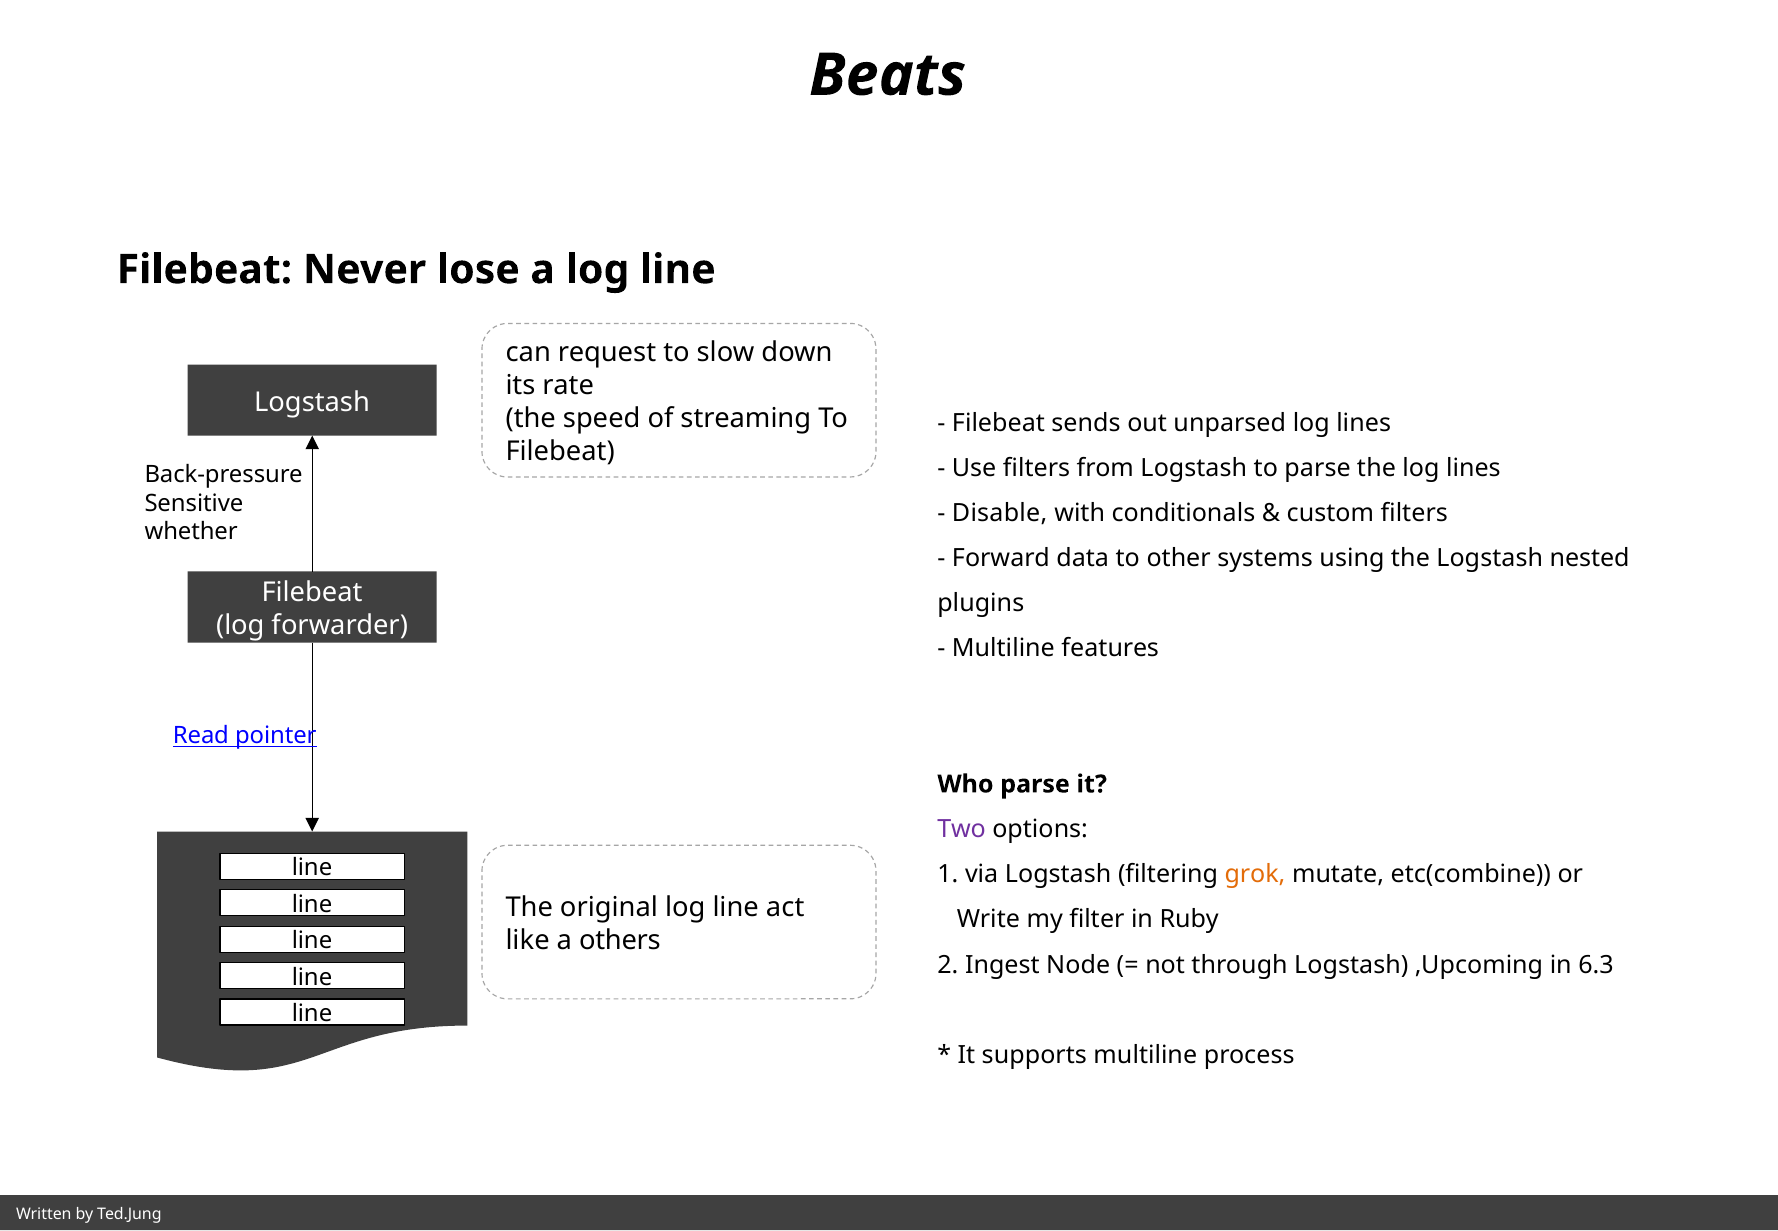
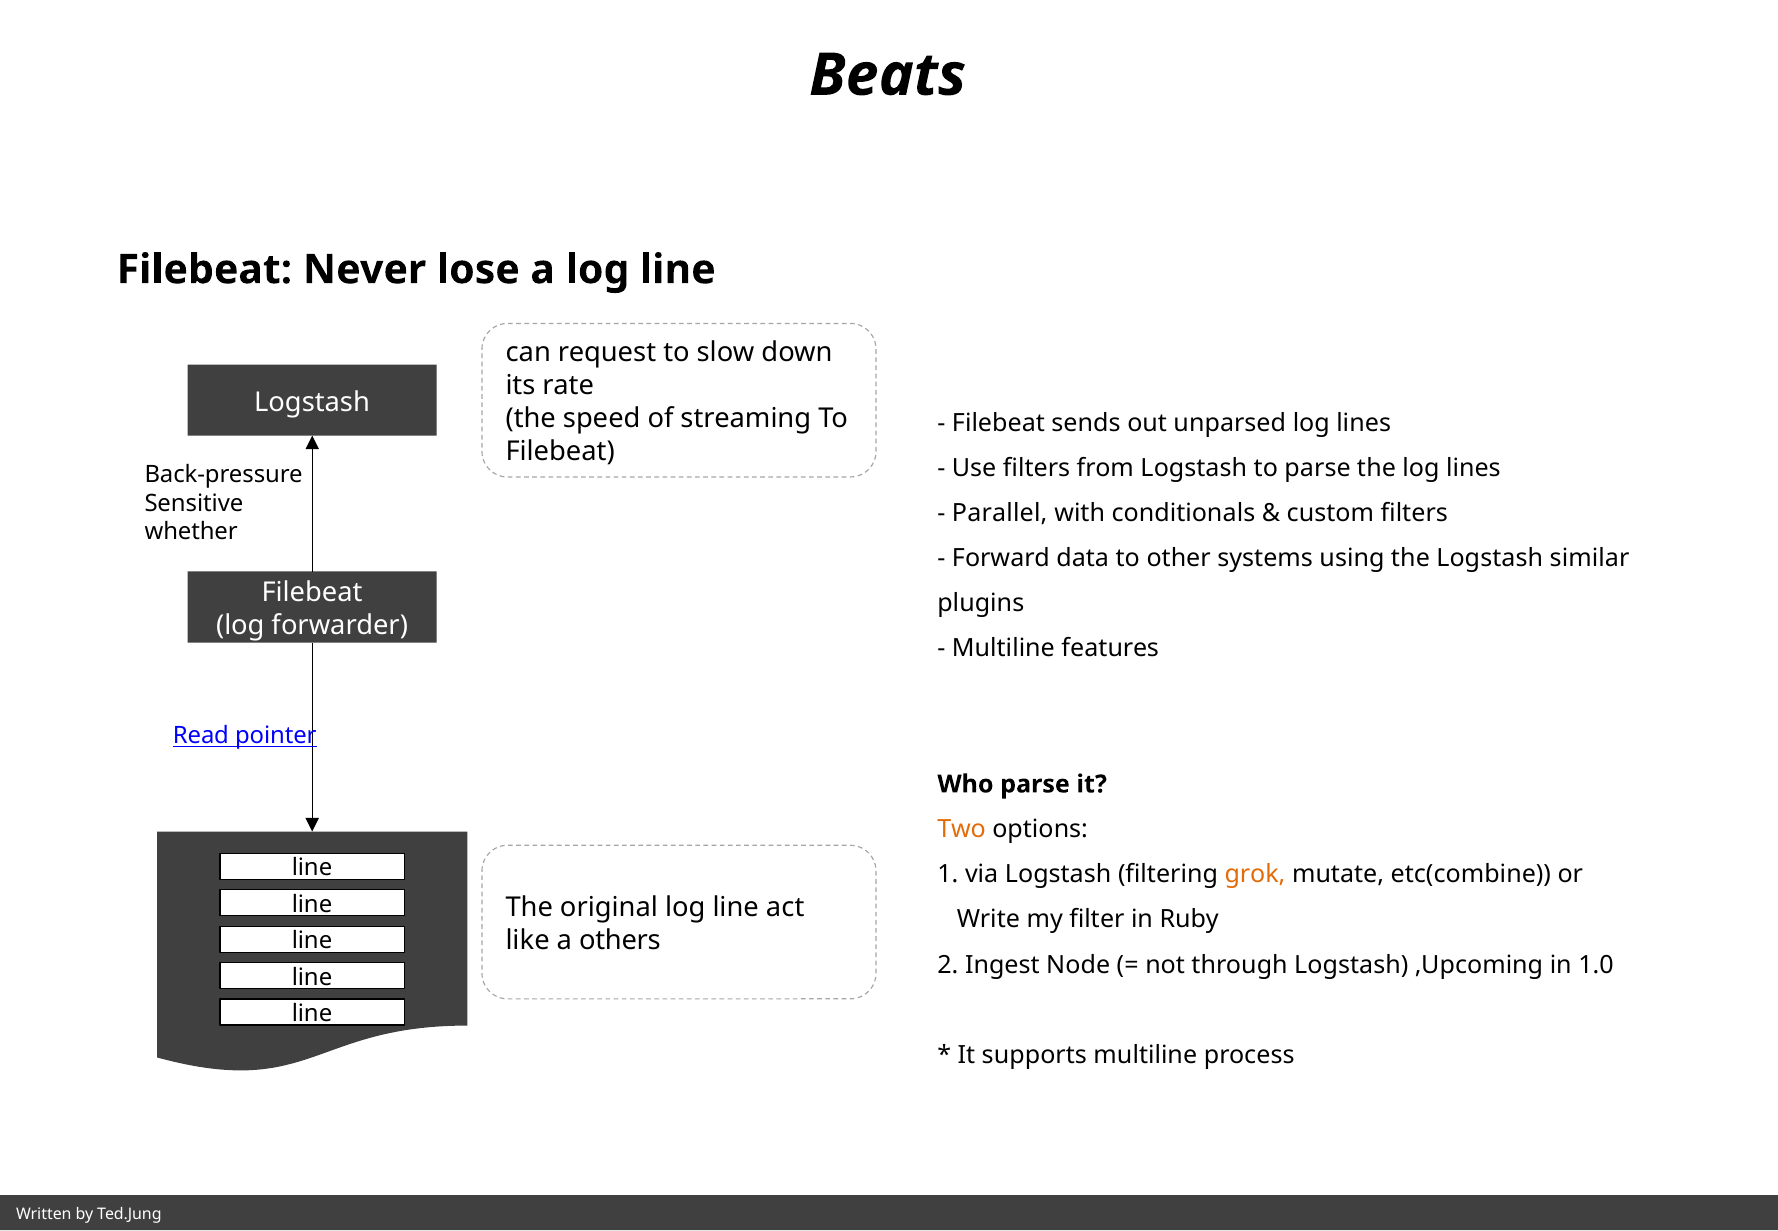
Disable: Disable -> Parallel
nested: nested -> similar
Two colour: purple -> orange
6.3: 6.3 -> 1.0
